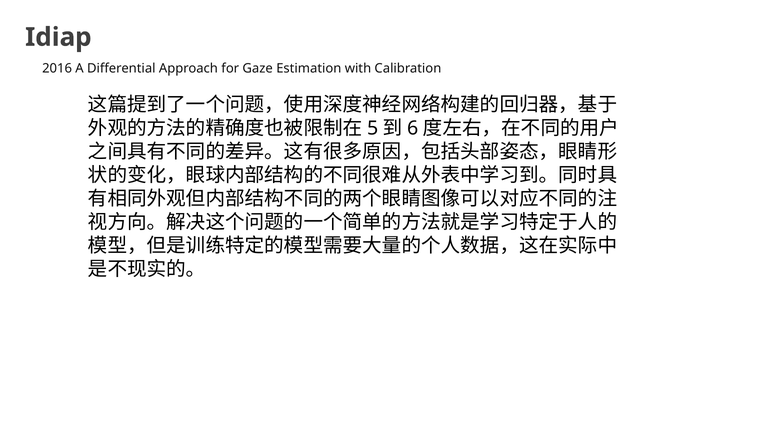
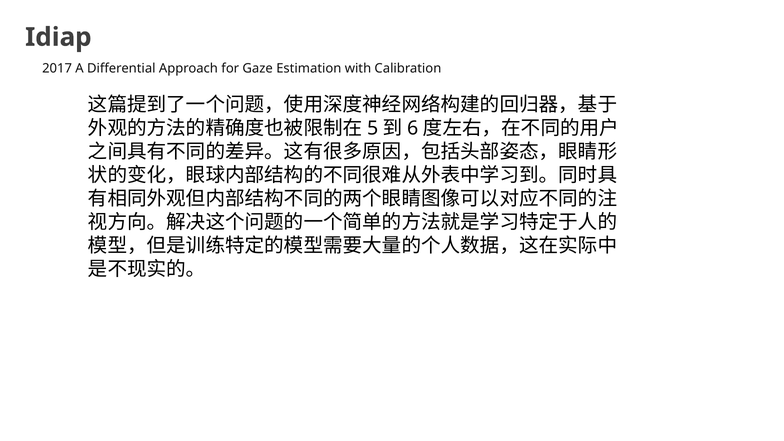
2016: 2016 -> 2017
